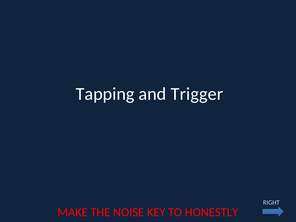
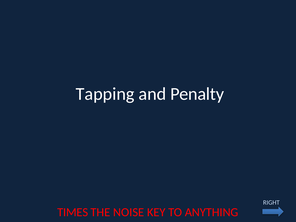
Trigger: Trigger -> Penalty
MAKE: MAKE -> TIMES
HONESTLY: HONESTLY -> ANYTHING
